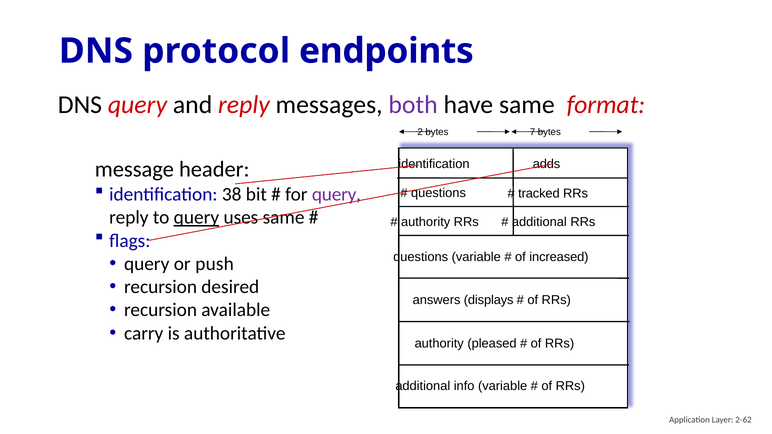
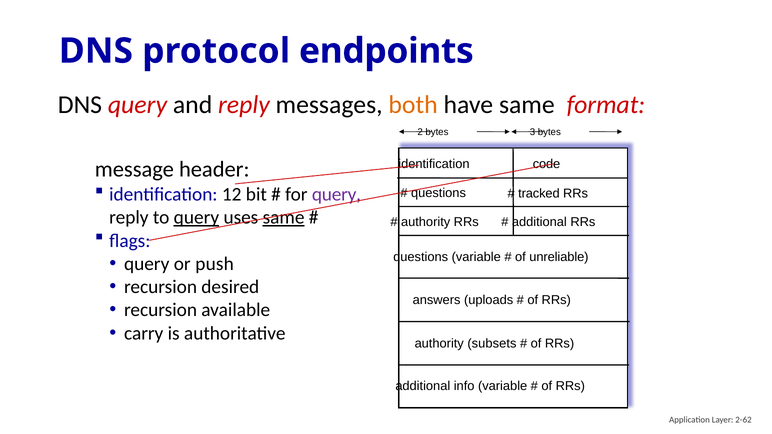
both colour: purple -> orange
7: 7 -> 3
adds: adds -> code
38: 38 -> 12
same at (284, 218) underline: none -> present
increased: increased -> unreliable
displays: displays -> uploads
pleased: pleased -> subsets
